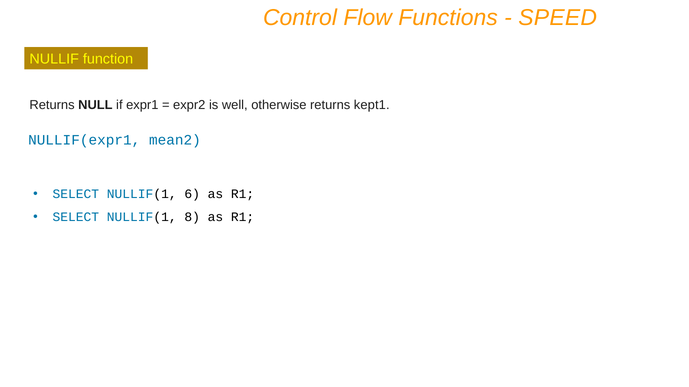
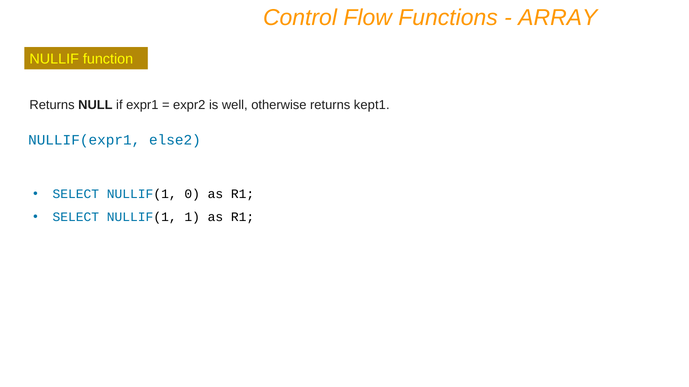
SPEED: SPEED -> ARRAY
mean2: mean2 -> else2
6: 6 -> 0
8: 8 -> 1
